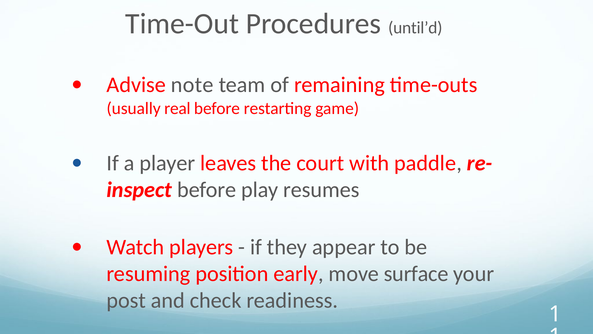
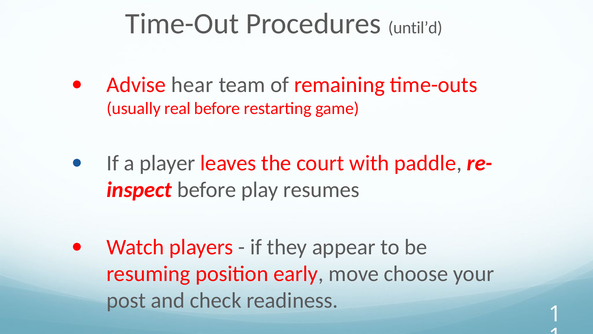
note: note -> hear
surface: surface -> choose
